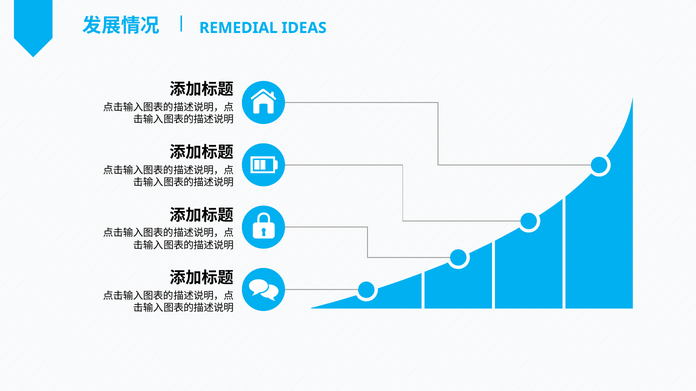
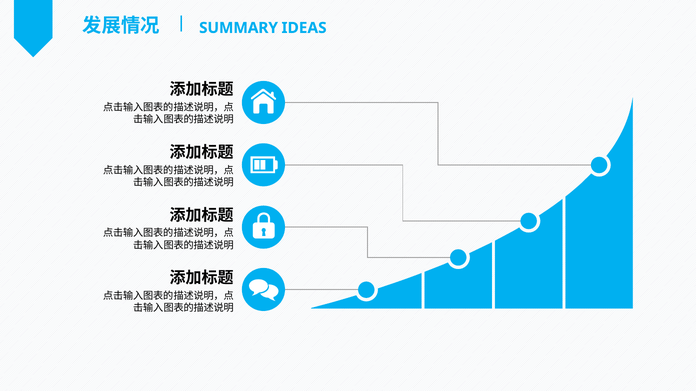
REMEDIAL: REMEDIAL -> SUMMARY
